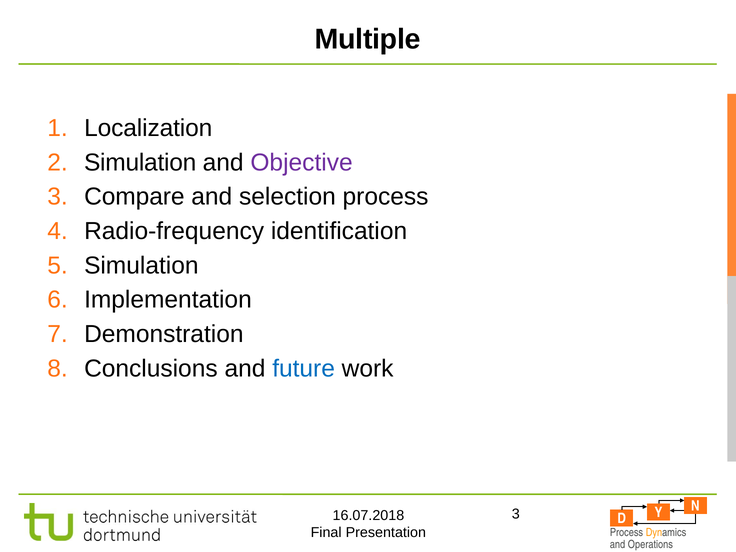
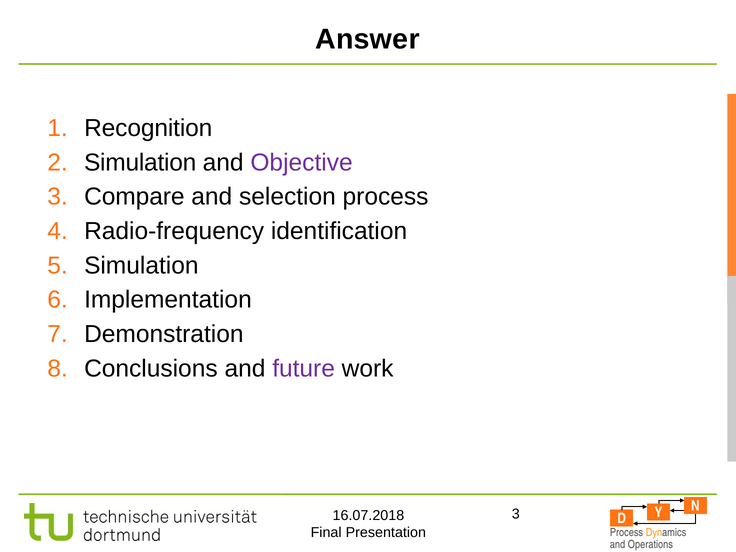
Multiple: Multiple -> Answer
Localization: Localization -> Recognition
future colour: blue -> purple
